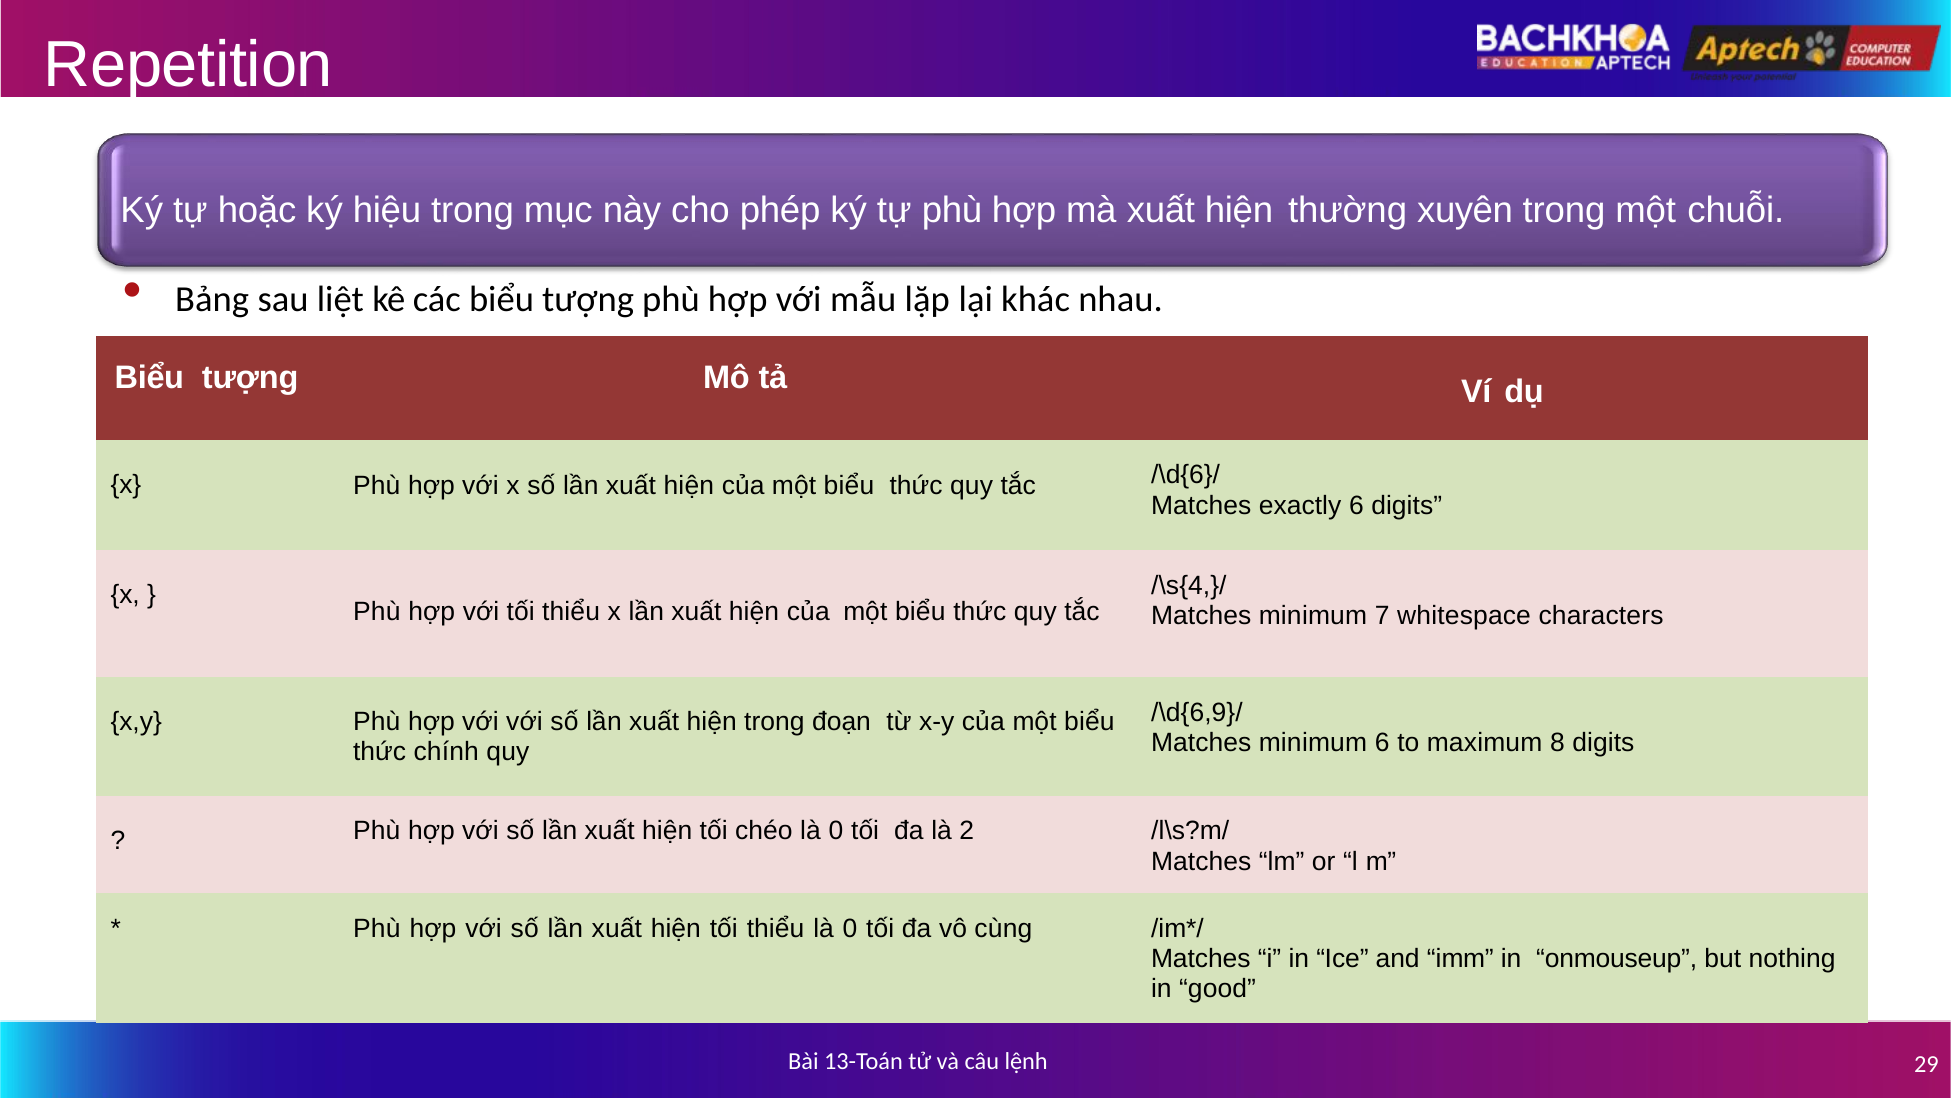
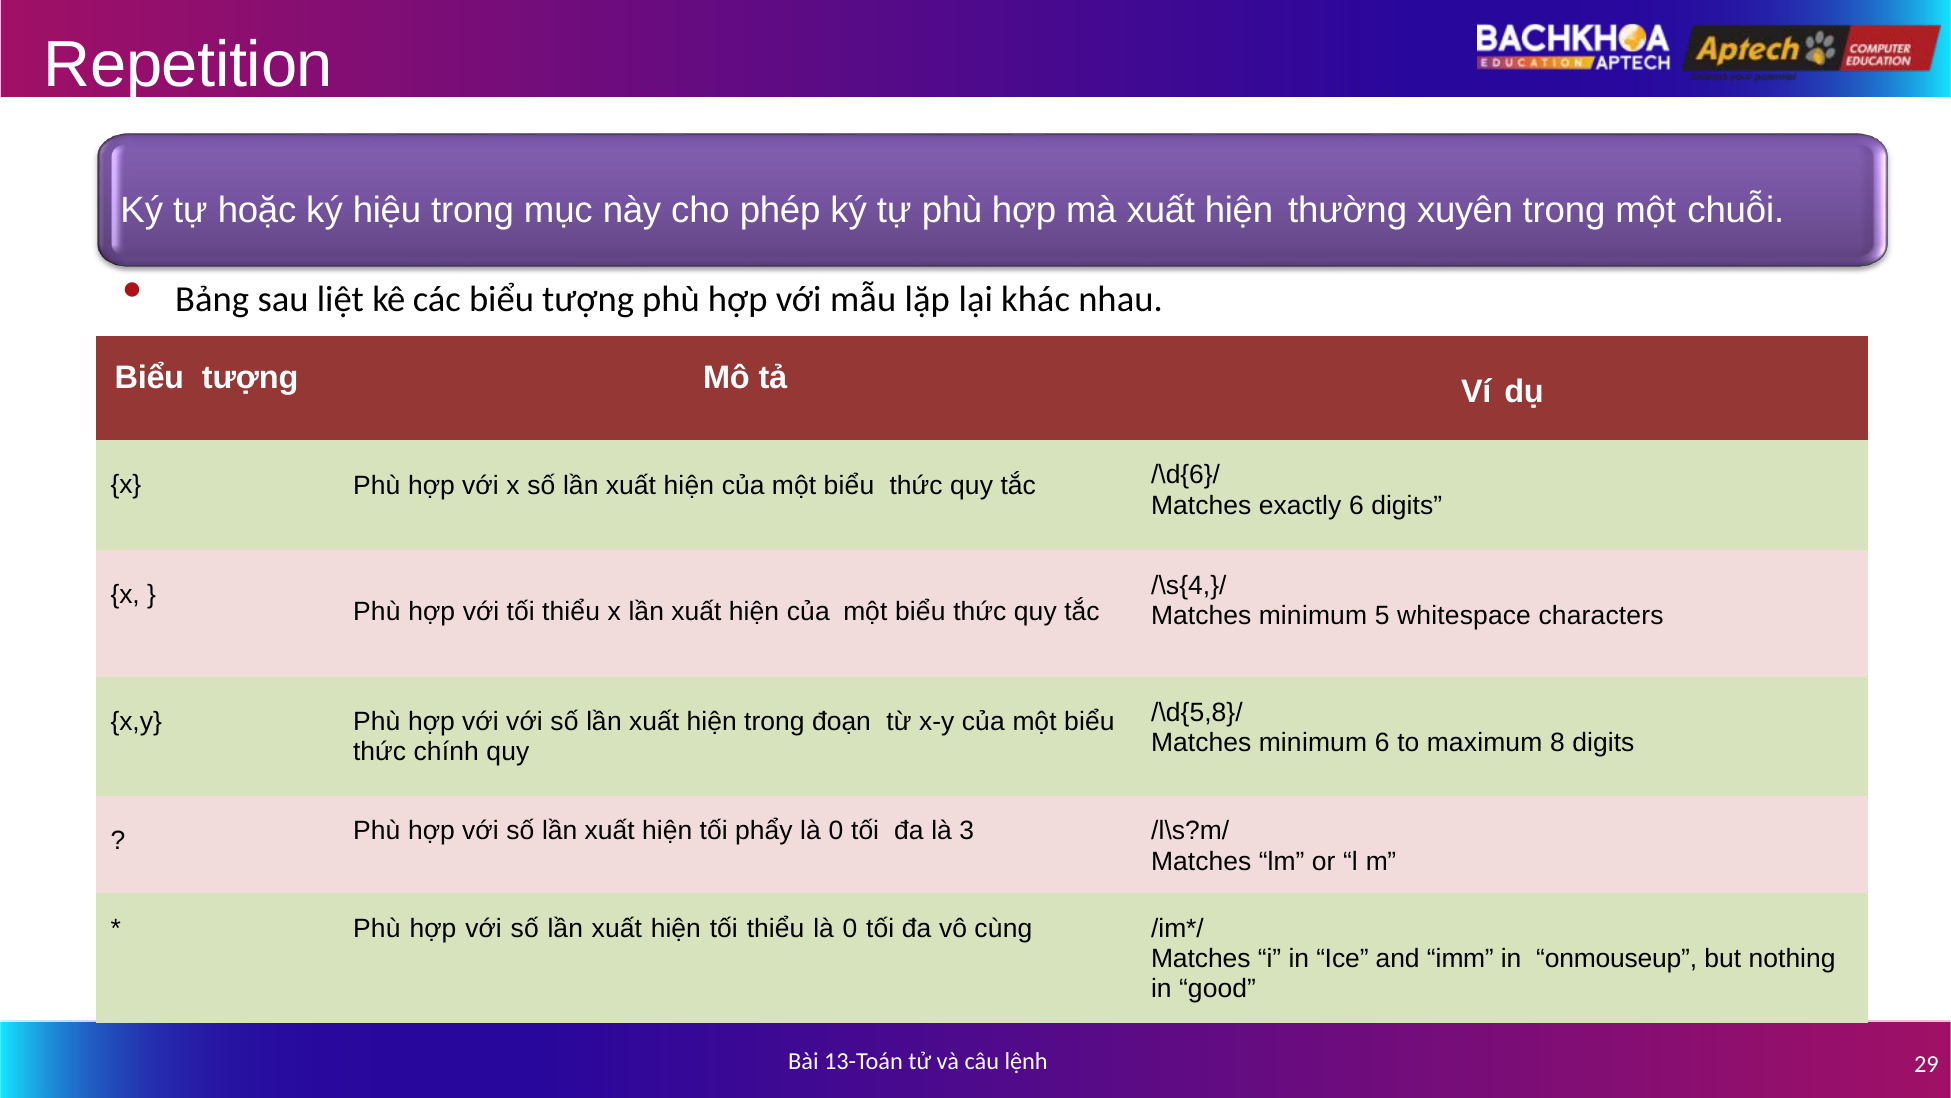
7: 7 -> 5
/\d{6,9}/: /\d{6,9}/ -> /\d{5,8}/
chéo: chéo -> phẩy
2: 2 -> 3
